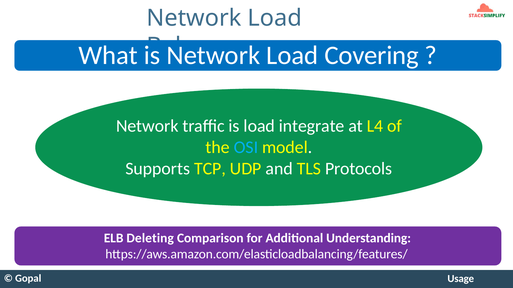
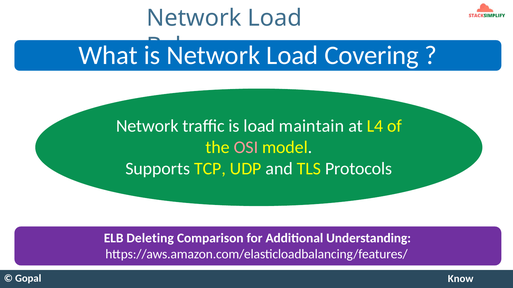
integrate: integrate -> maintain
OSI colour: light blue -> pink
Usage: Usage -> Know
